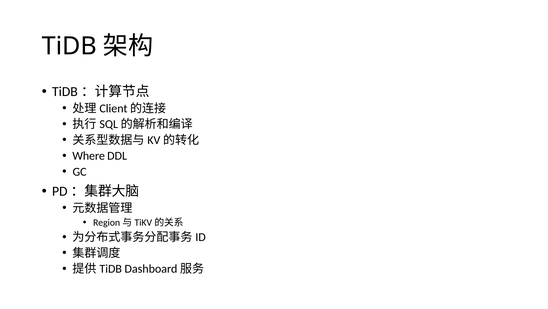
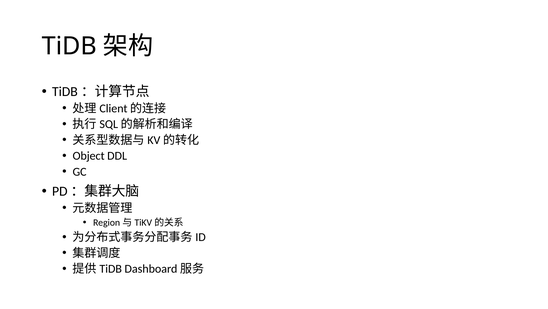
Where: Where -> Object
